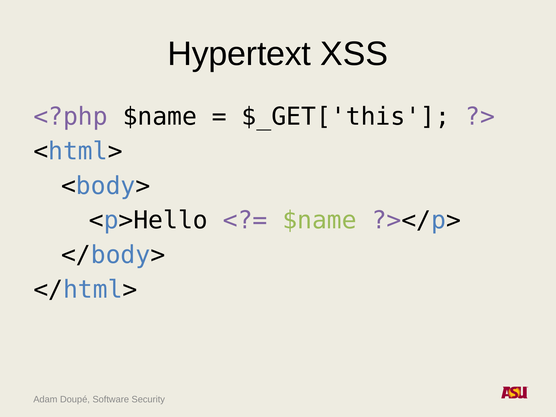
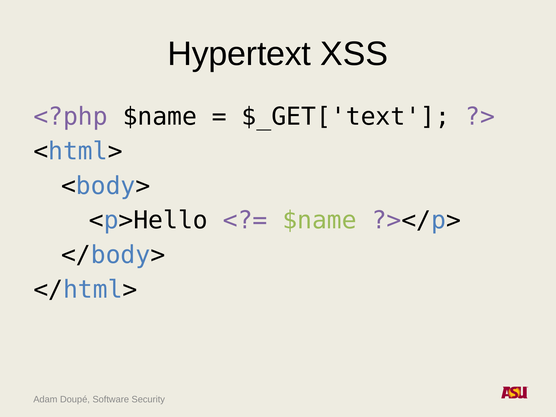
$_GET['this: $_GET['this -> $_GET['text
